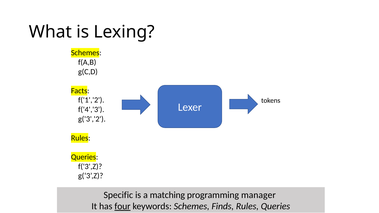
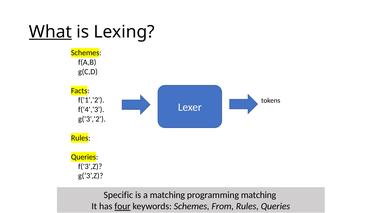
What underline: none -> present
programming manager: manager -> matching
Finds: Finds -> From
